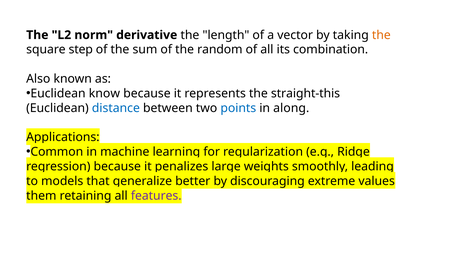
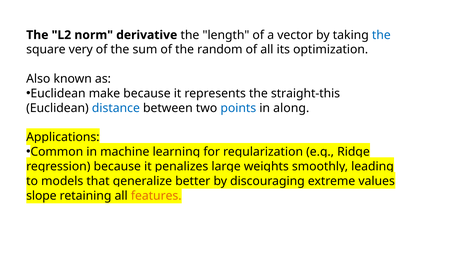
the at (381, 35) colour: orange -> blue
step: step -> very
combination: combination -> optimization
know: know -> make
them: them -> slope
features colour: purple -> orange
